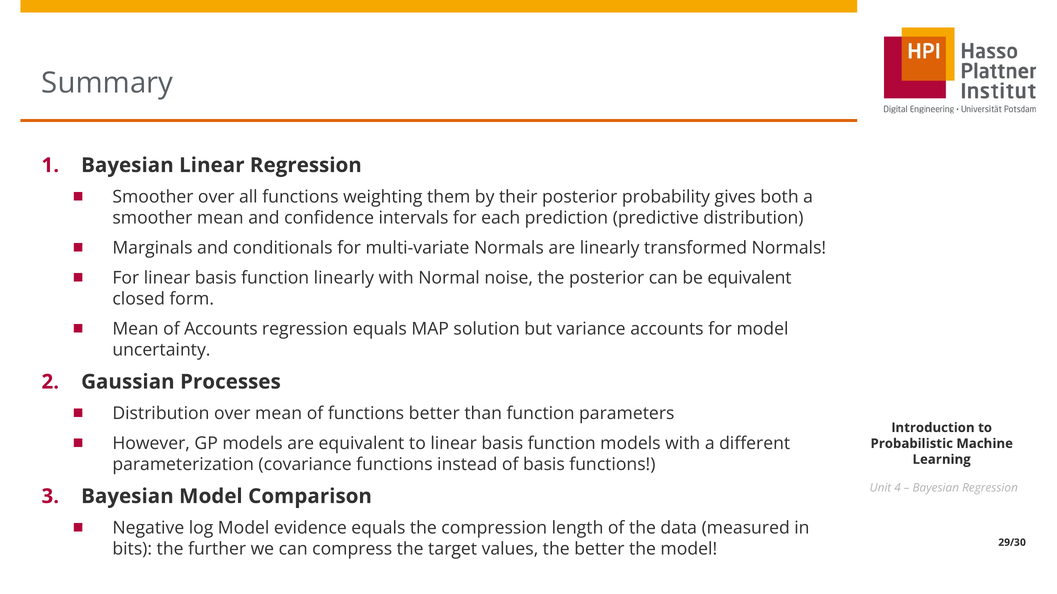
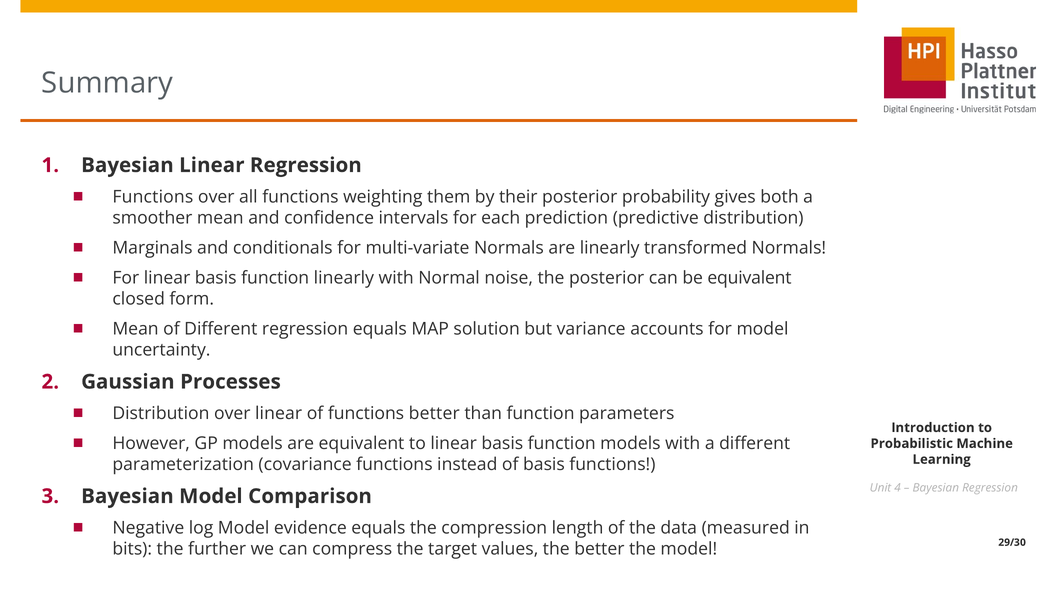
Smoother at (153, 197): Smoother -> Functions
of Accounts: Accounts -> Different
over mean: mean -> linear
